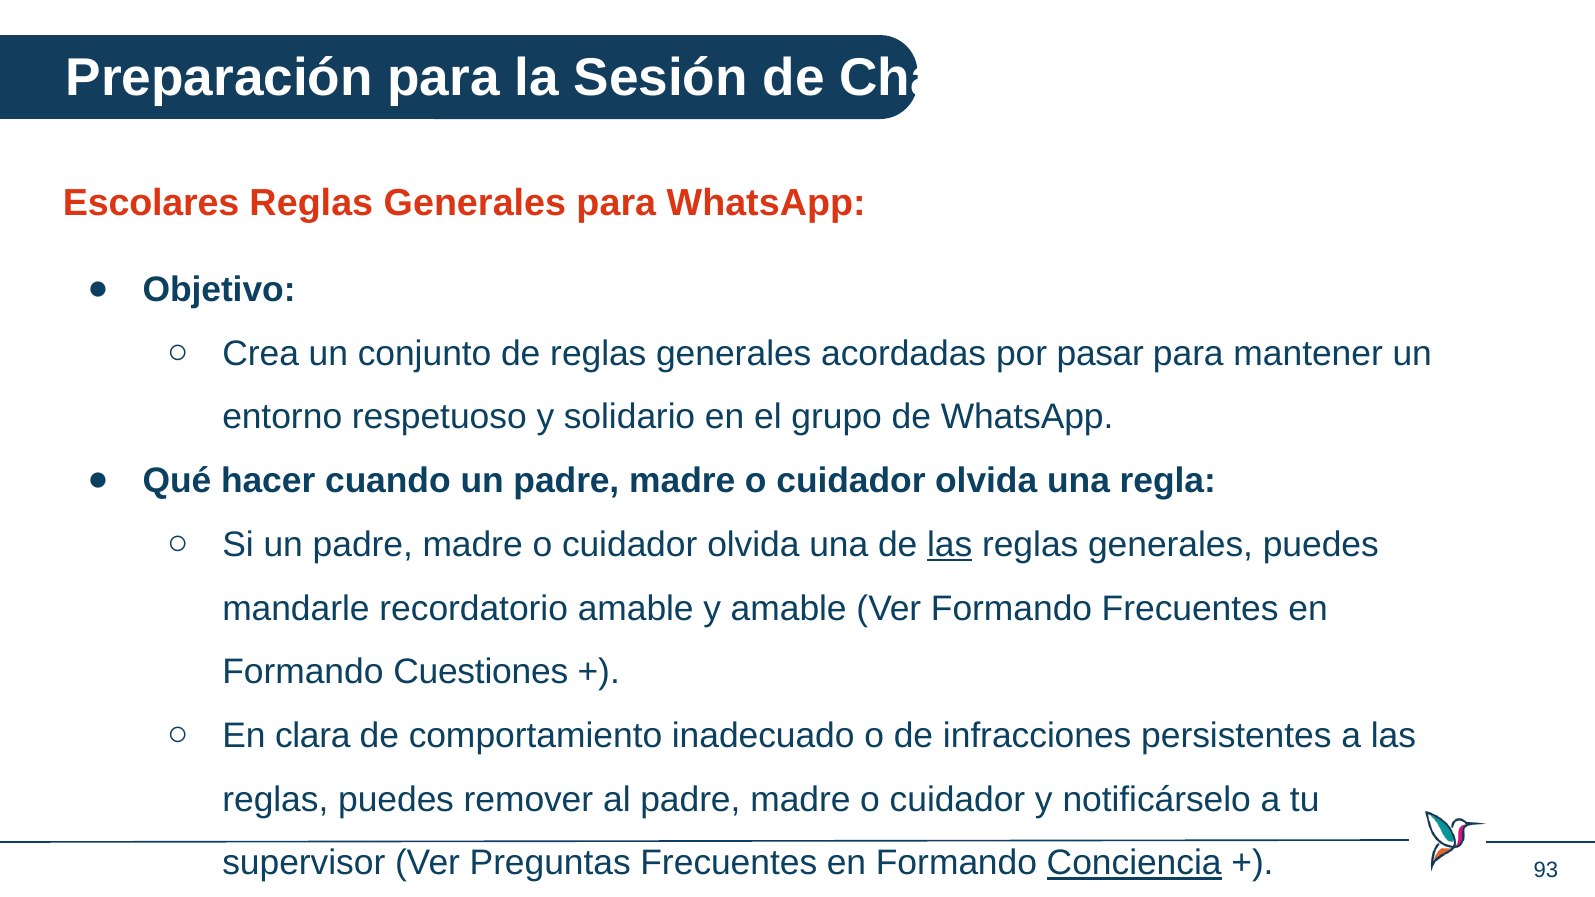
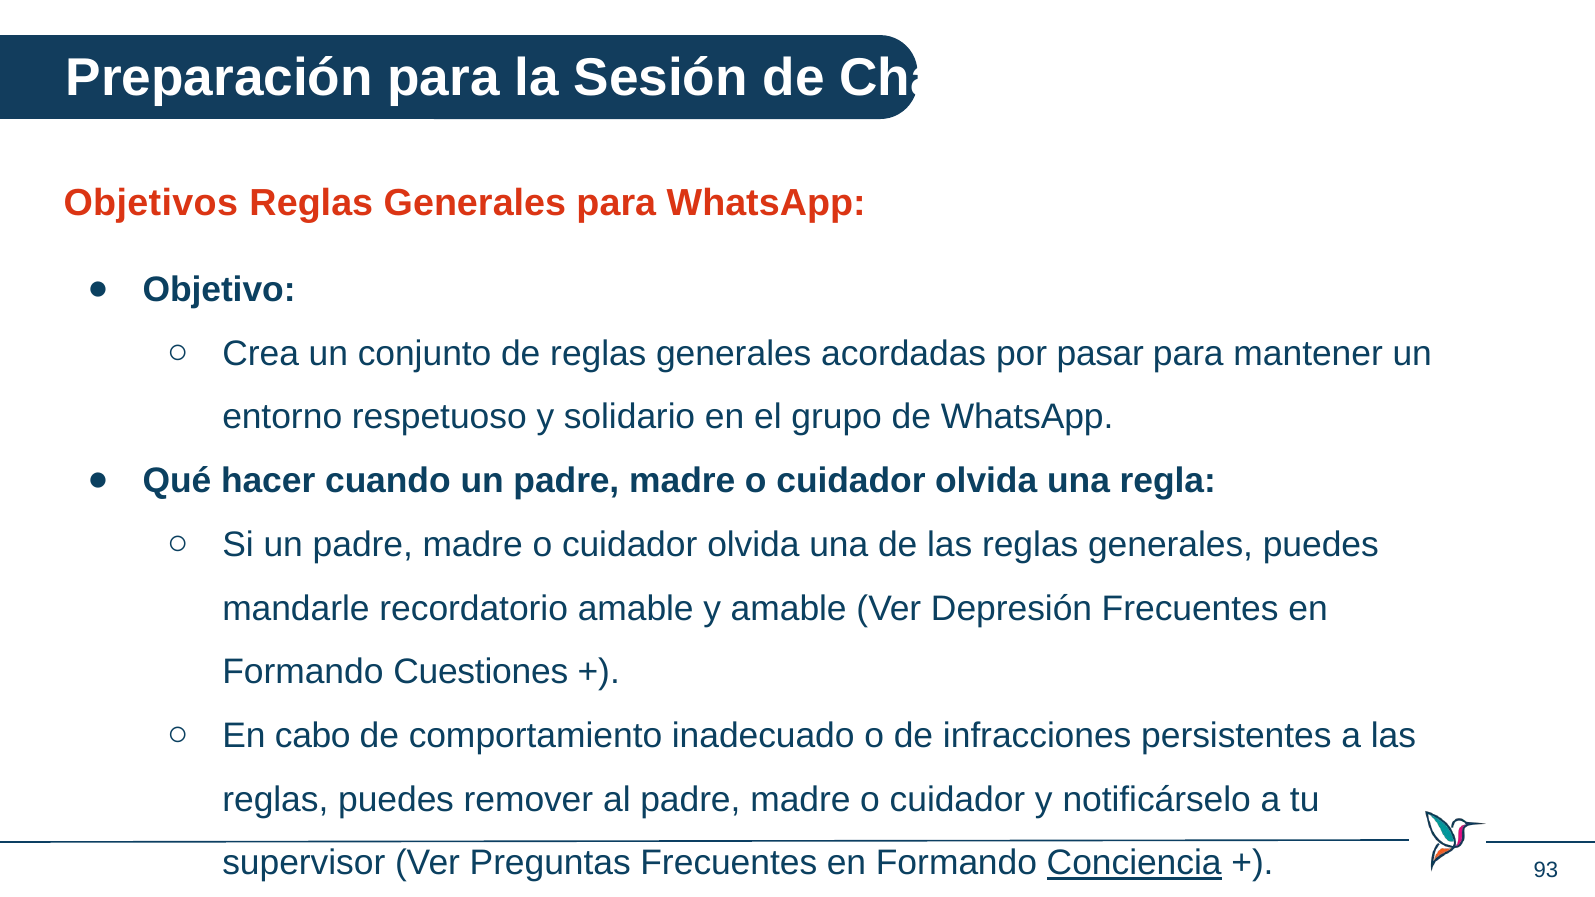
Escolares: Escolares -> Objetivos
las at (950, 545) underline: present -> none
Ver Formando: Formando -> Depresión
clara: clara -> cabo
